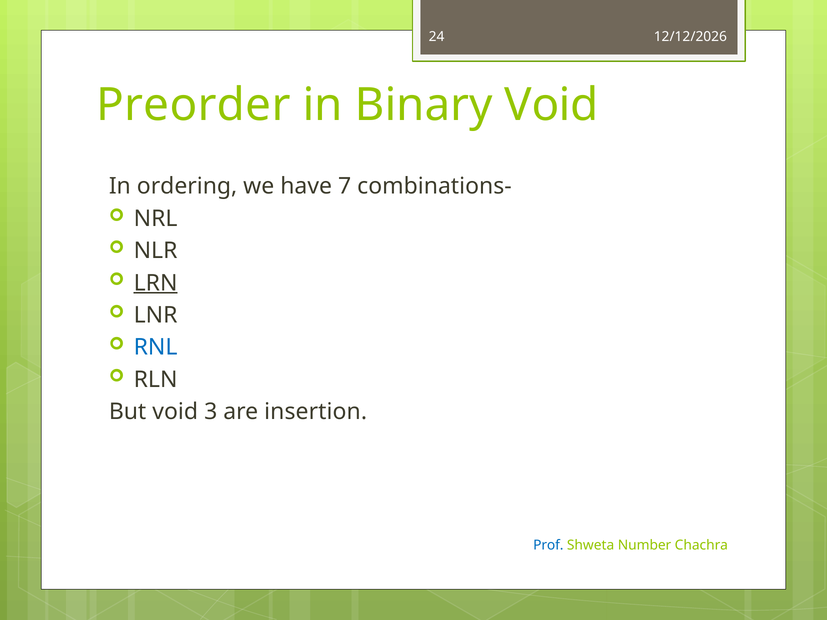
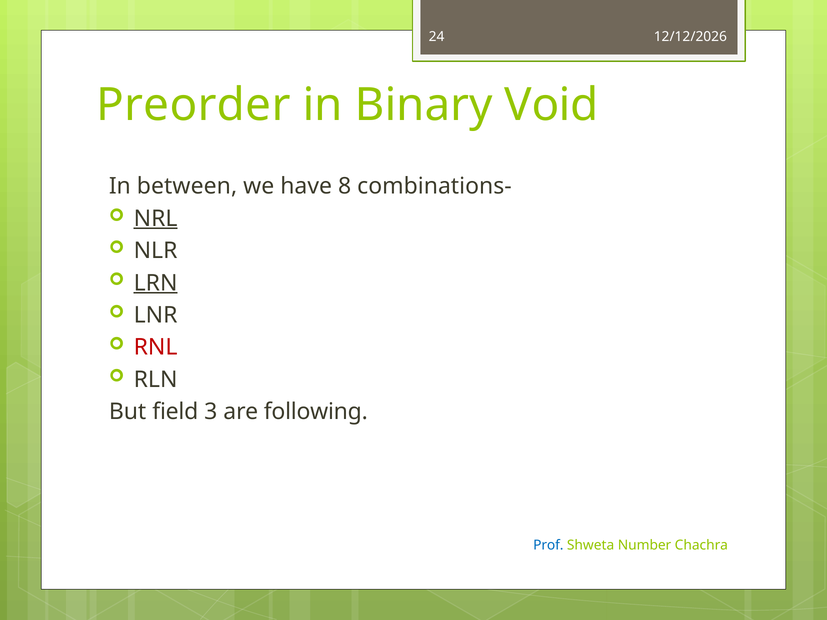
ordering: ordering -> between
7: 7 -> 8
NRL underline: none -> present
RNL colour: blue -> red
But void: void -> field
insertion: insertion -> following
